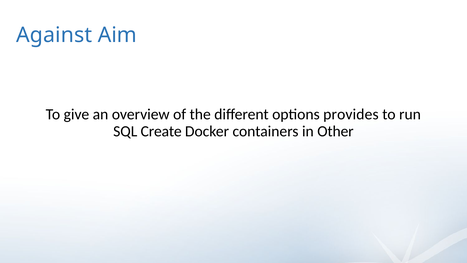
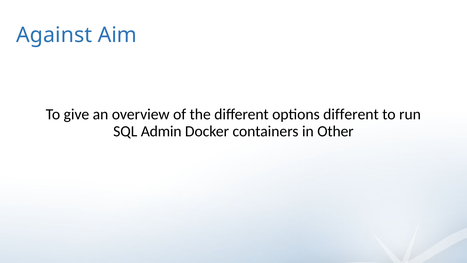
options provides: provides -> different
Create: Create -> Admin
